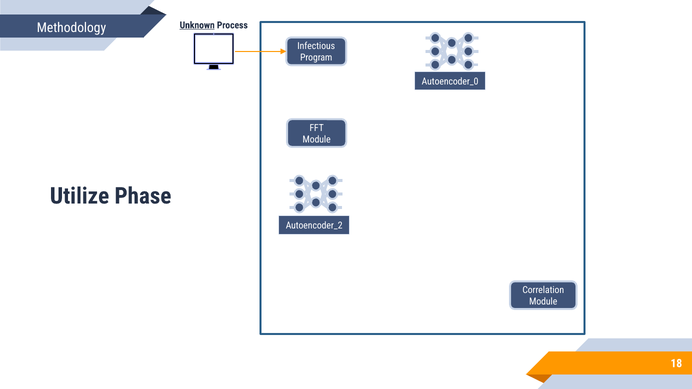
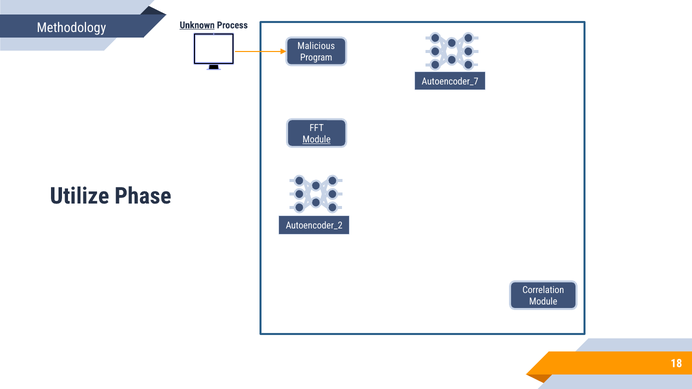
Infectious: Infectious -> Malicious
Autoencoder_0: Autoencoder_0 -> Autoencoder_7
Module at (317, 140) underline: none -> present
